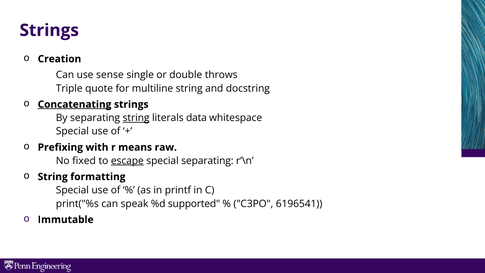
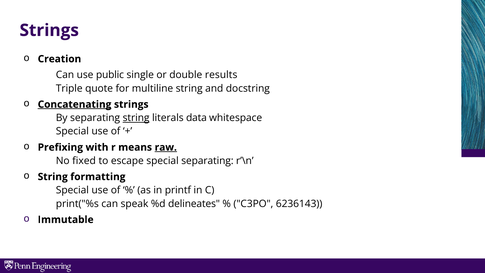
sense: sense -> public
throws: throws -> results
raw underline: none -> present
escape underline: present -> none
supported: supported -> delineates
6196541: 6196541 -> 6236143
